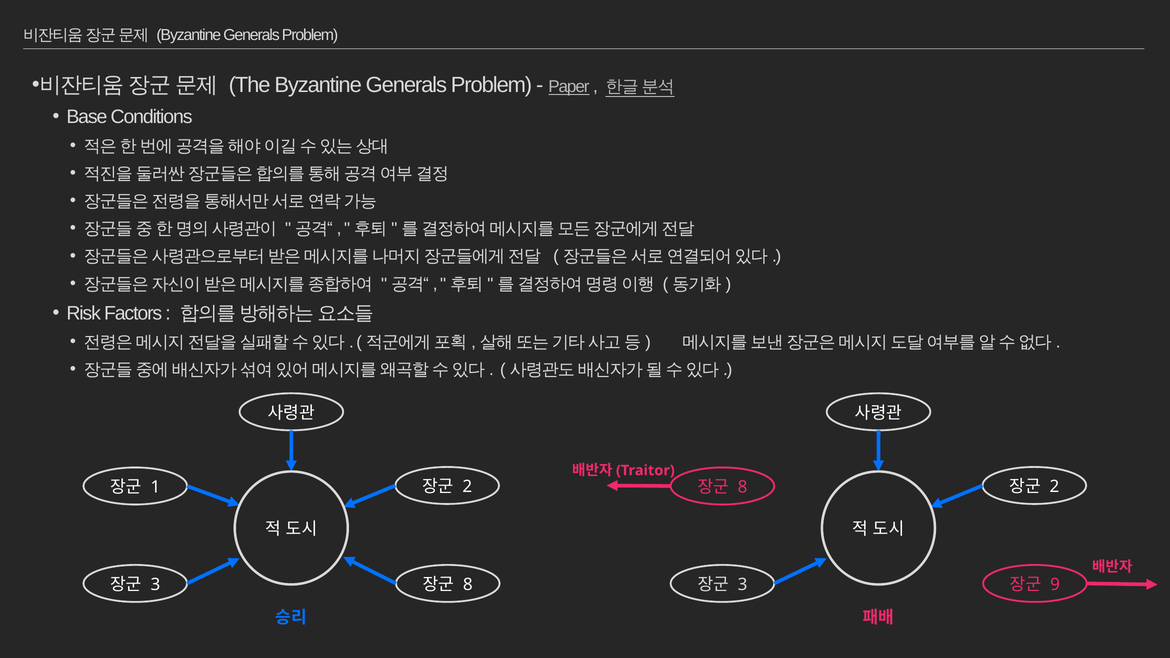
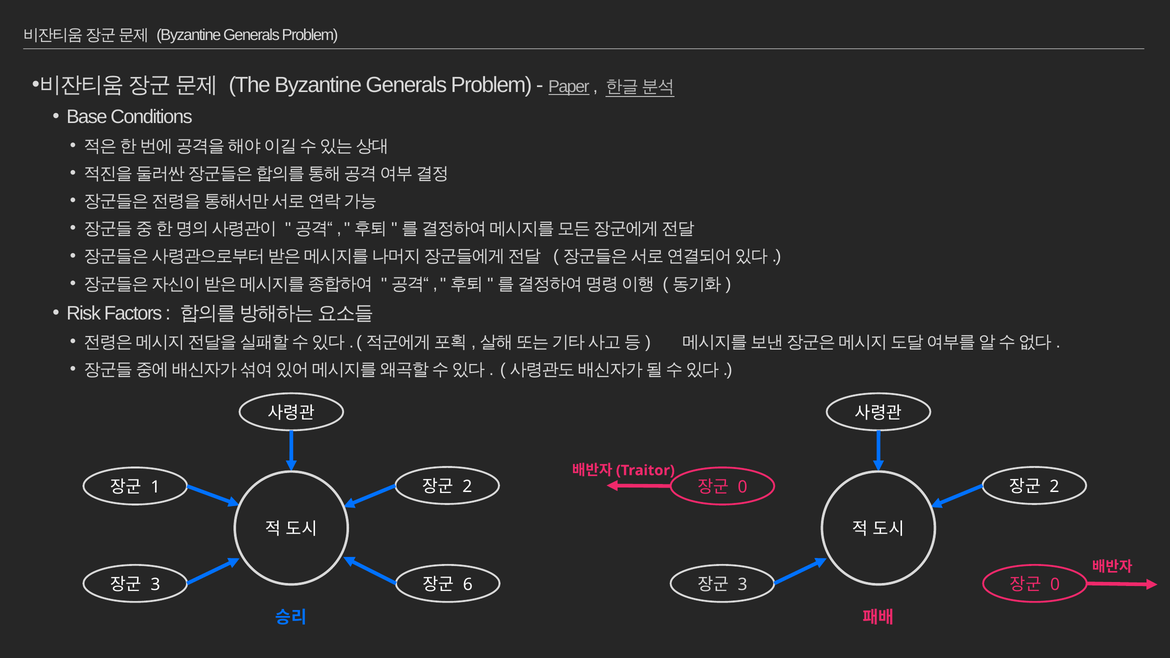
8 at (743, 487): 8 -> 0
8 at (468, 585): 8 -> 6
9 at (1055, 585): 9 -> 0
